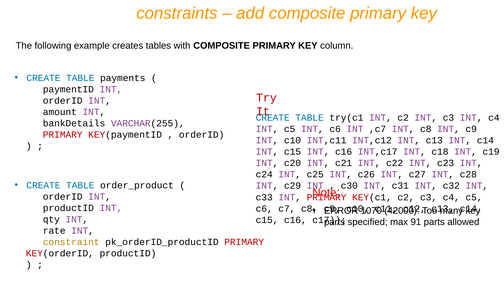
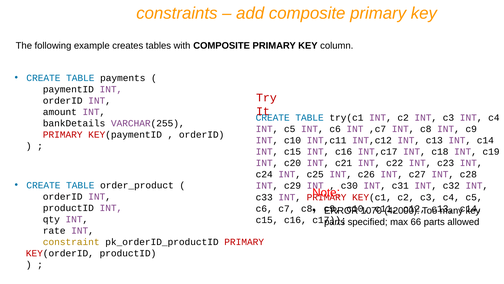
91: 91 -> 66
